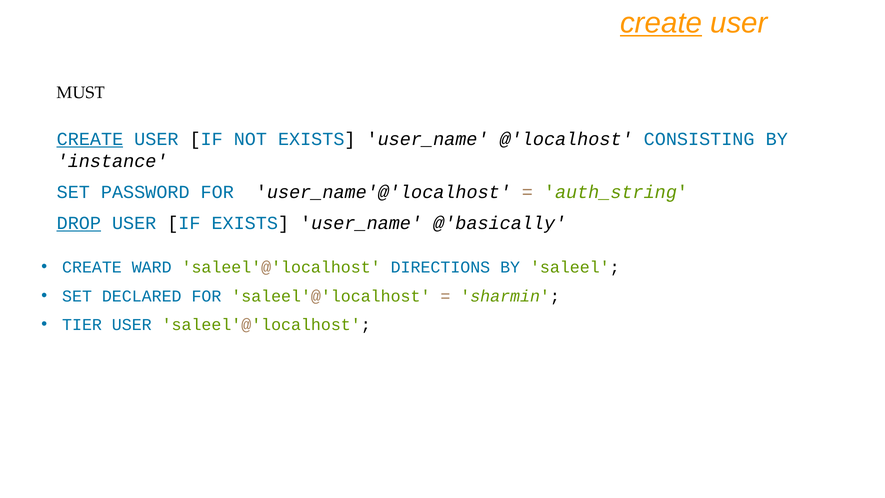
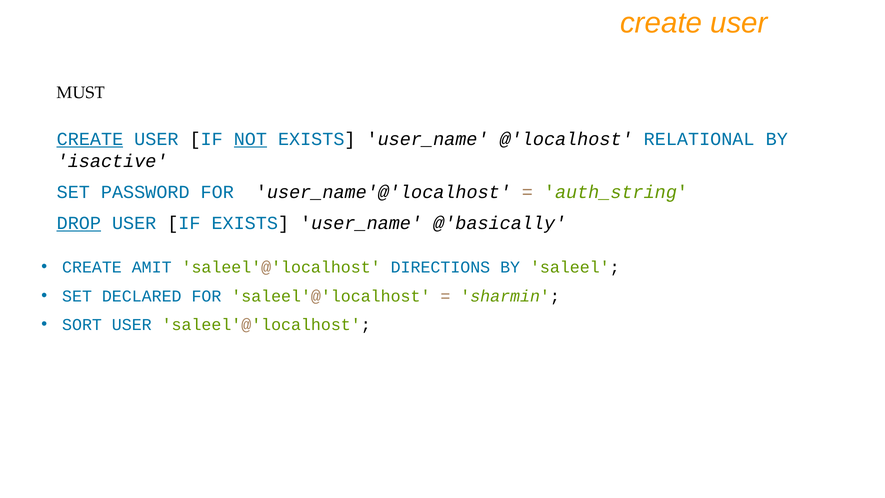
create at (661, 23) underline: present -> none
NOT underline: none -> present
CONSISTING: CONSISTING -> RELATIONAL
instance: instance -> isactive
WARD: WARD -> AMIT
TIER: TIER -> SORT
